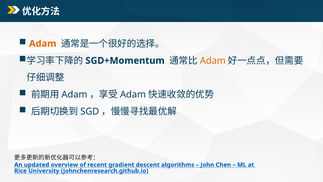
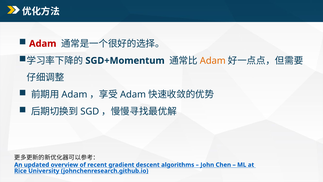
Adam at (43, 44) colour: orange -> red
